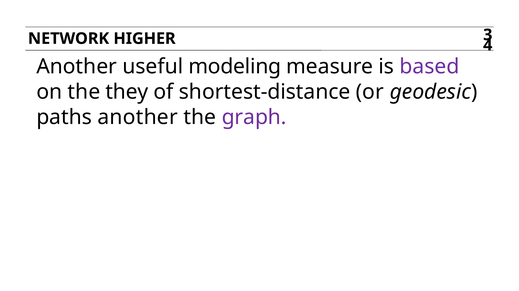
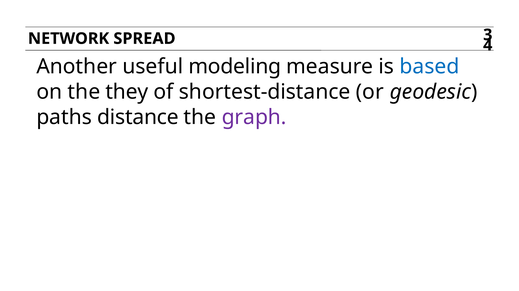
HIGHER: HIGHER -> SPREAD
based colour: purple -> blue
paths another: another -> distance
